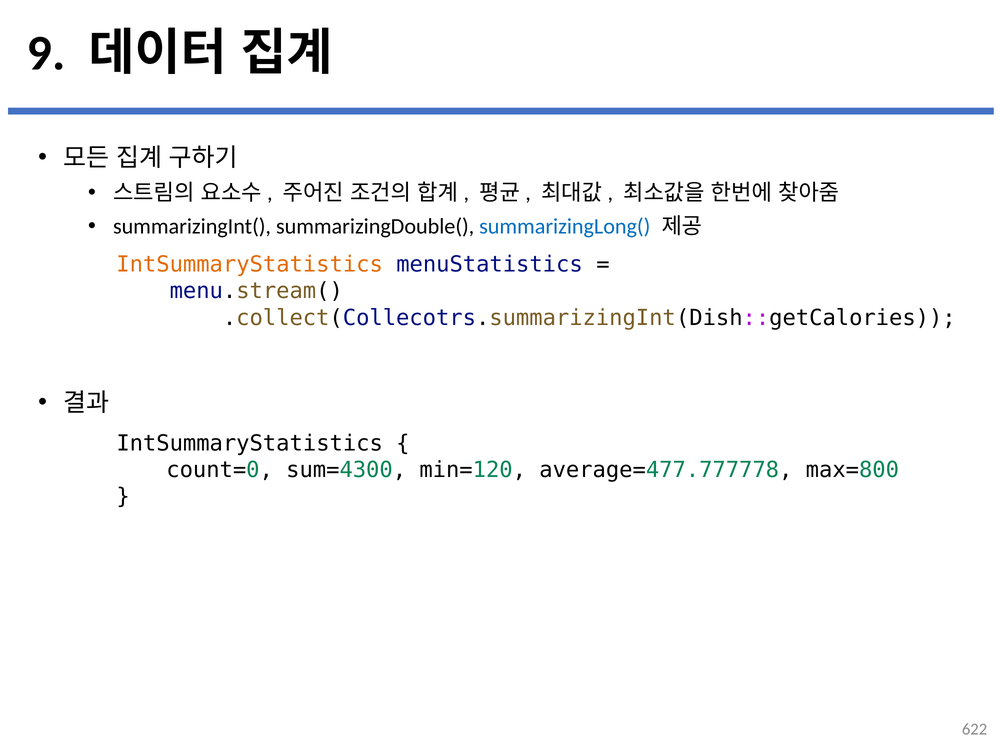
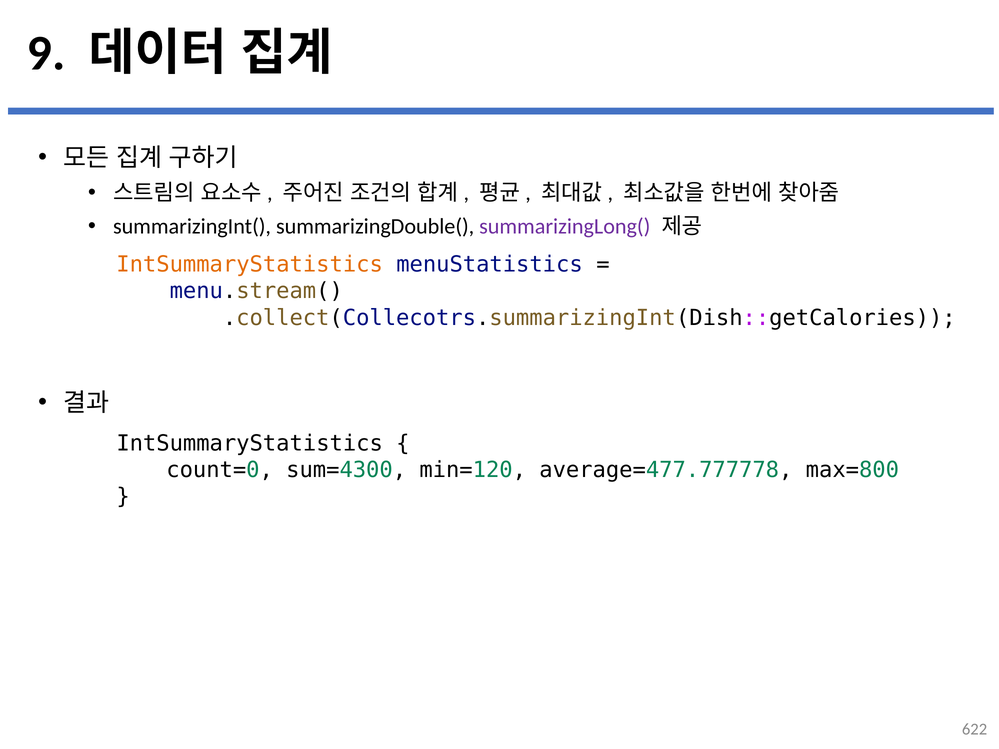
summarizingLong( colour: blue -> purple
